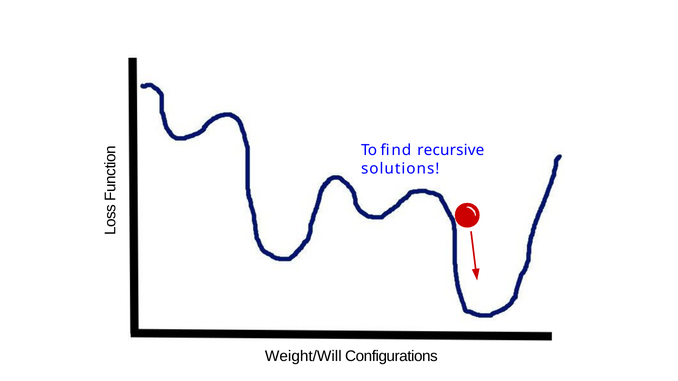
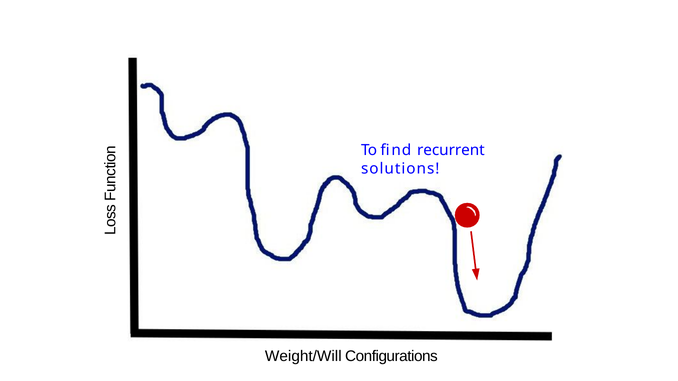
recursive: recursive -> recurrent
